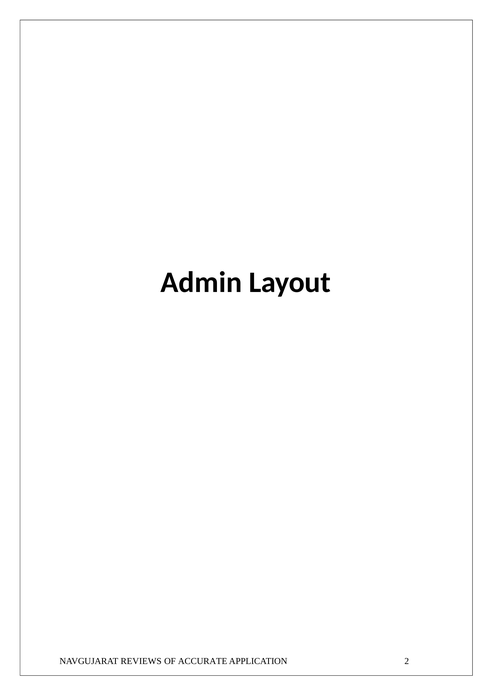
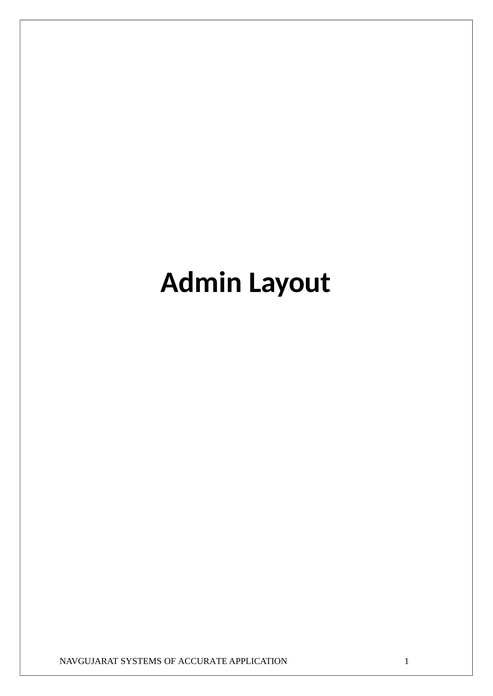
REVIEWS: REVIEWS -> SYSTEMS
2: 2 -> 1
